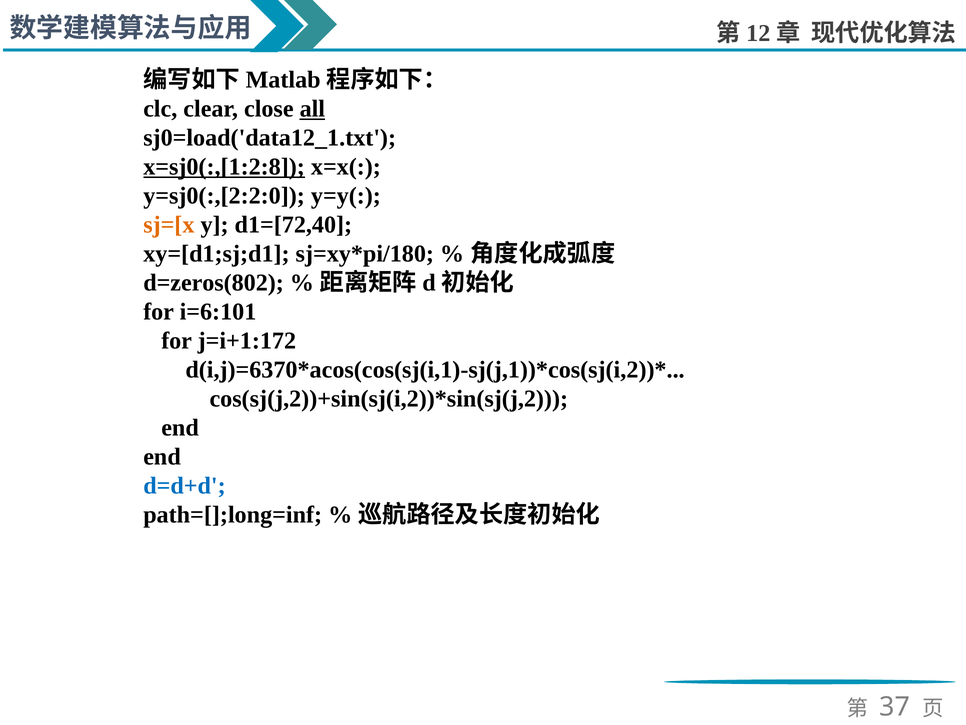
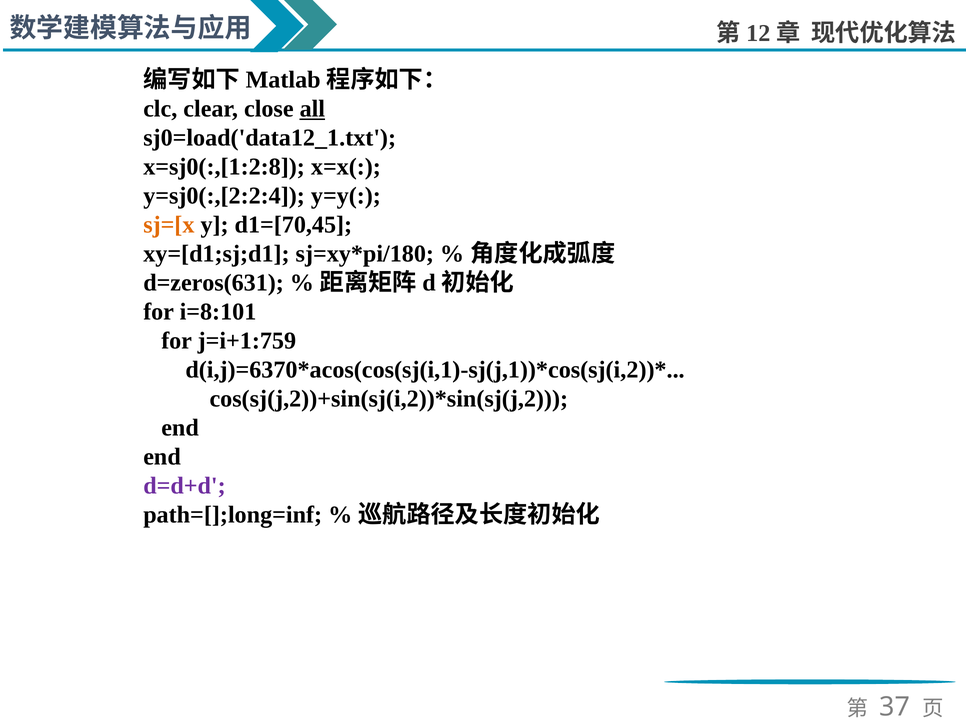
x=sj0(:,[1:2:8 underline: present -> none
y=sj0(:,[2:2:0: y=sj0(:,[2:2:0 -> y=sj0(:,[2:2:4
d1=[72,40: d1=[72,40 -> d1=[70,45
d=zeros(802: d=zeros(802 -> d=zeros(631
i=6:101: i=6:101 -> i=8:101
j=i+1:172: j=i+1:172 -> j=i+1:759
d=d+d colour: blue -> purple
